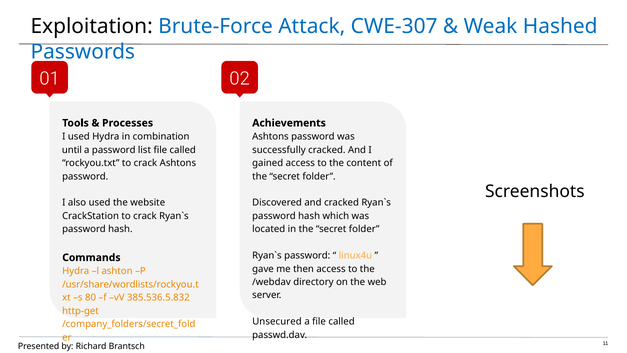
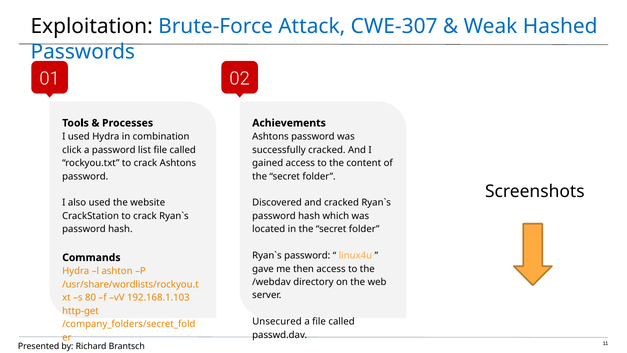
until: until -> click
385.536.5.832: 385.536.5.832 -> 192.168.1.103
